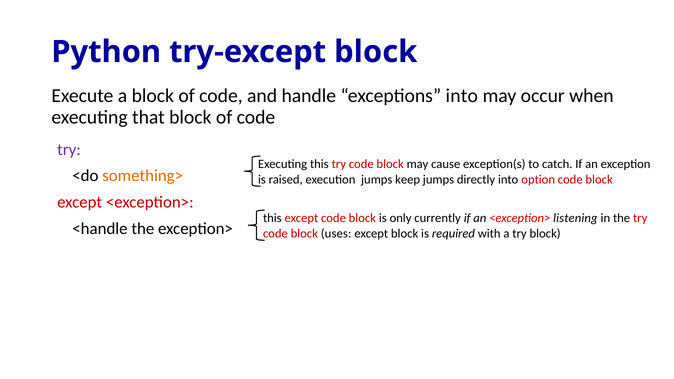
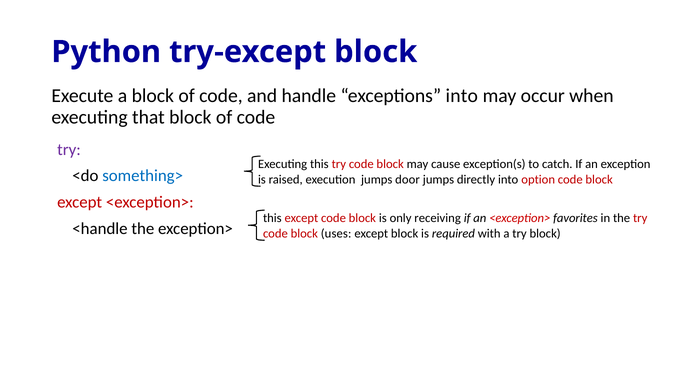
something> colour: orange -> blue
keep: keep -> door
currently: currently -> receiving
listening: listening -> favorites
